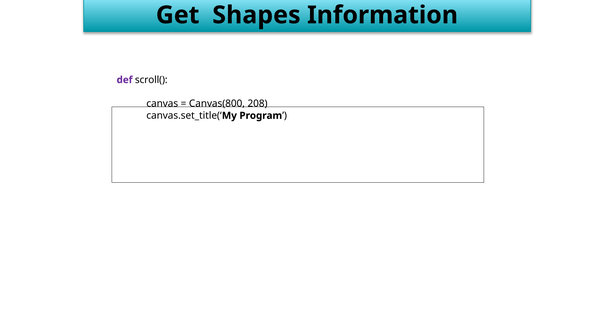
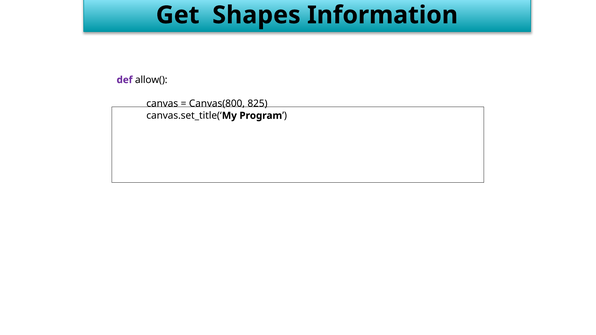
scroll(: scroll( -> allow(
208: 208 -> 825
